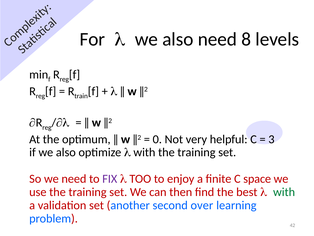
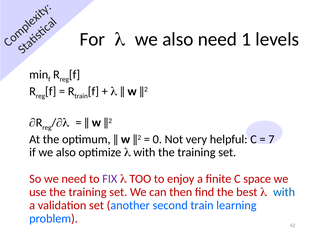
8: 8 -> 1
3: 3 -> 7
with at (284, 192) colour: green -> blue
second over: over -> train
